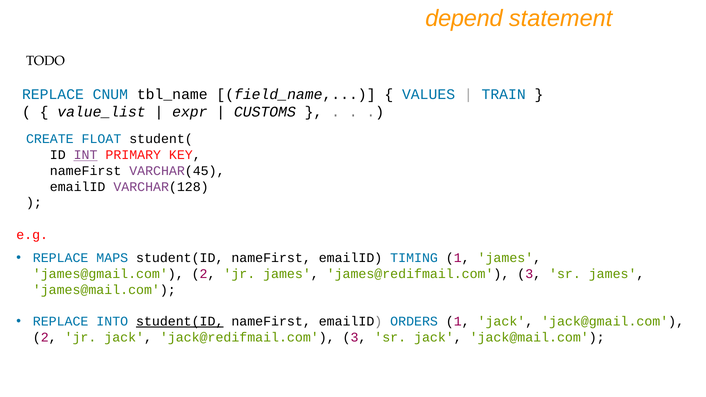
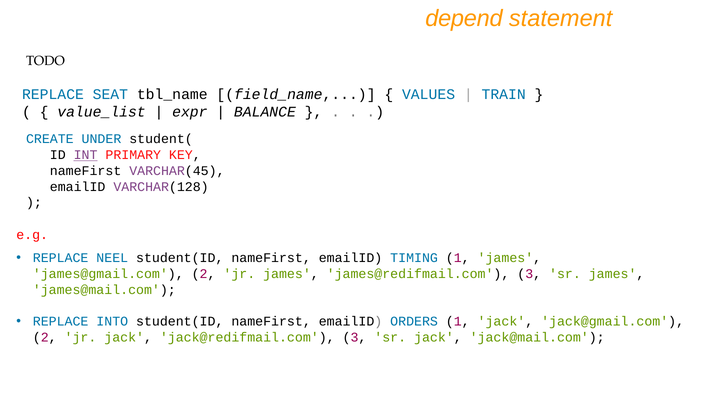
CNUM: CNUM -> SEAT
CUSTOMS: CUSTOMS -> BALANCE
FLOAT: FLOAT -> UNDER
MAPS: MAPS -> NEEL
student(ID at (180, 322) underline: present -> none
